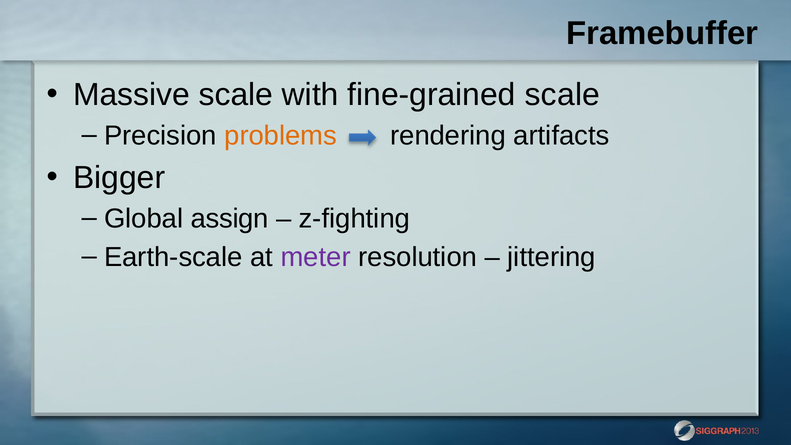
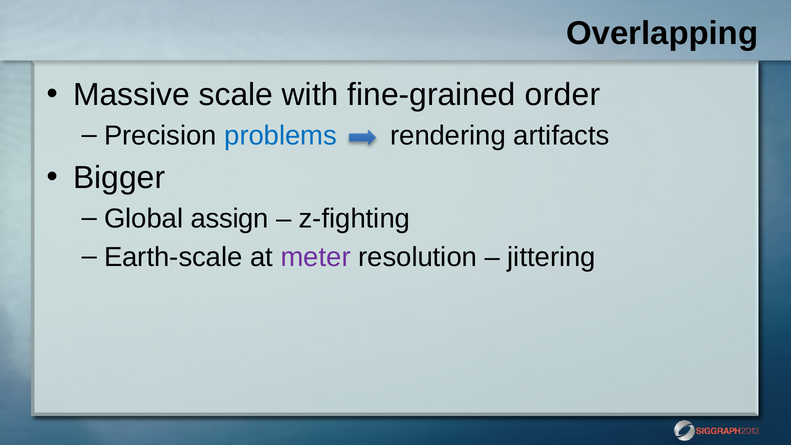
Framebuffer: Framebuffer -> Overlapping
fine-grained scale: scale -> order
problems colour: orange -> blue
